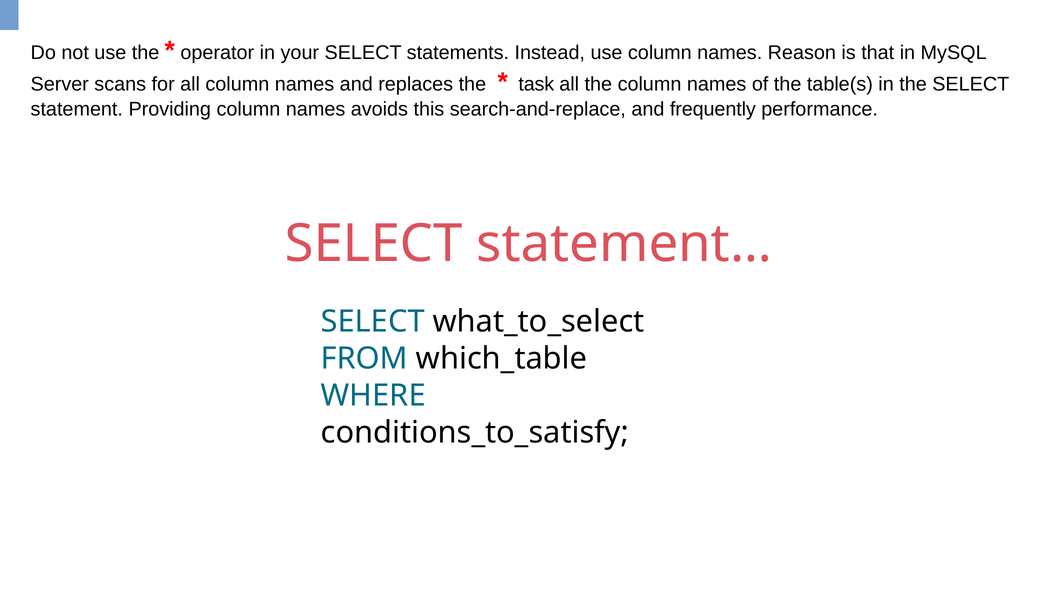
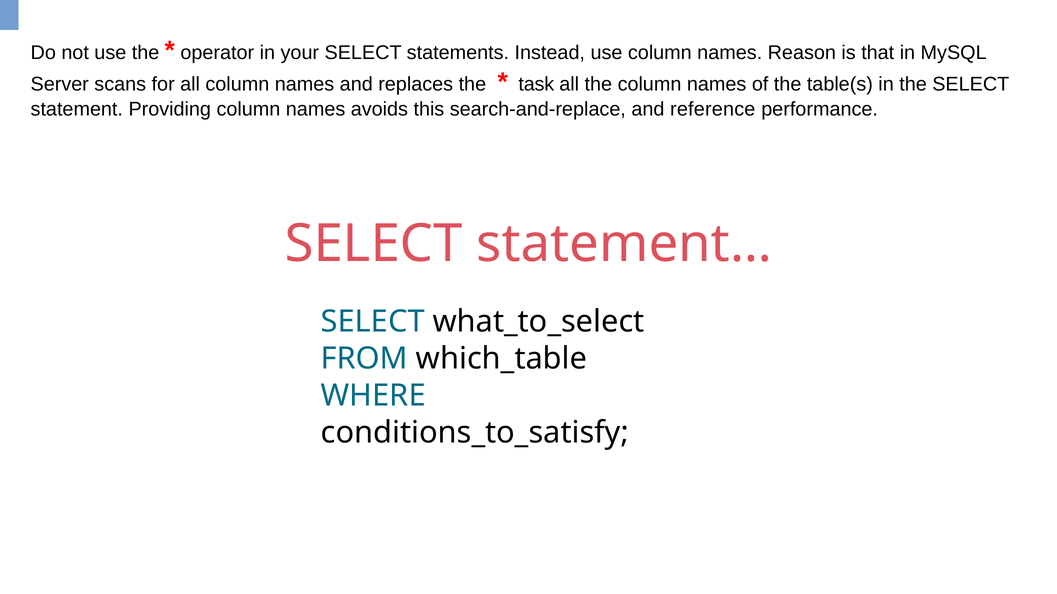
frequently: frequently -> reference
